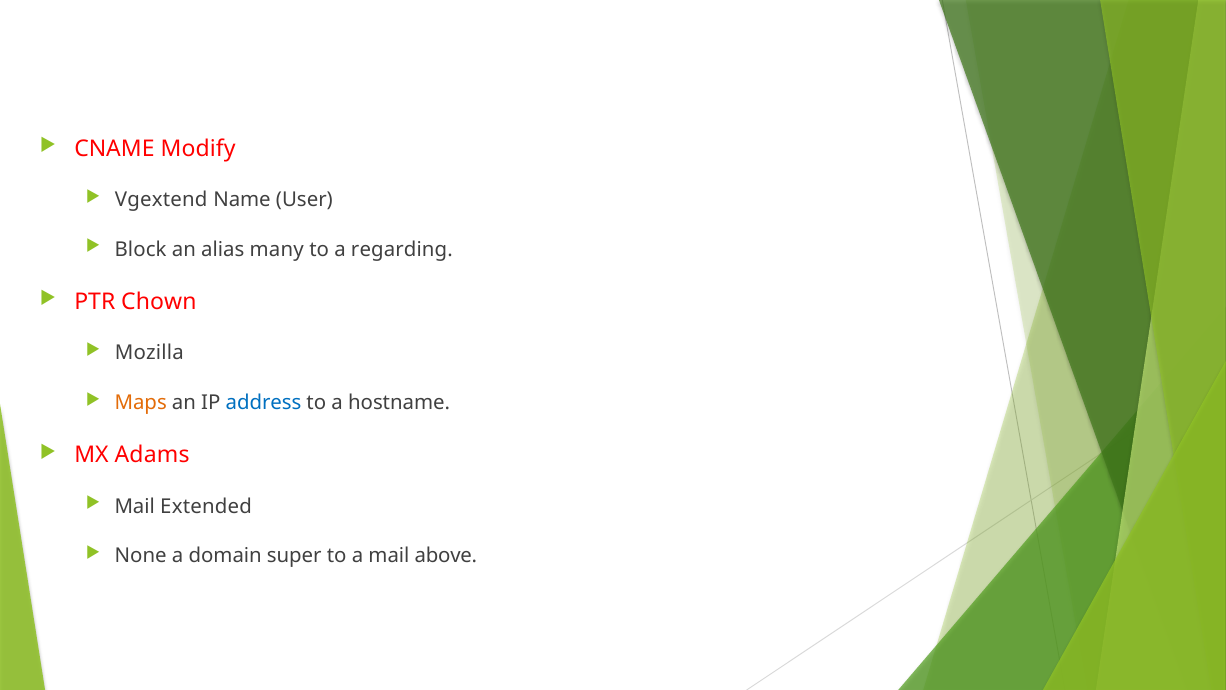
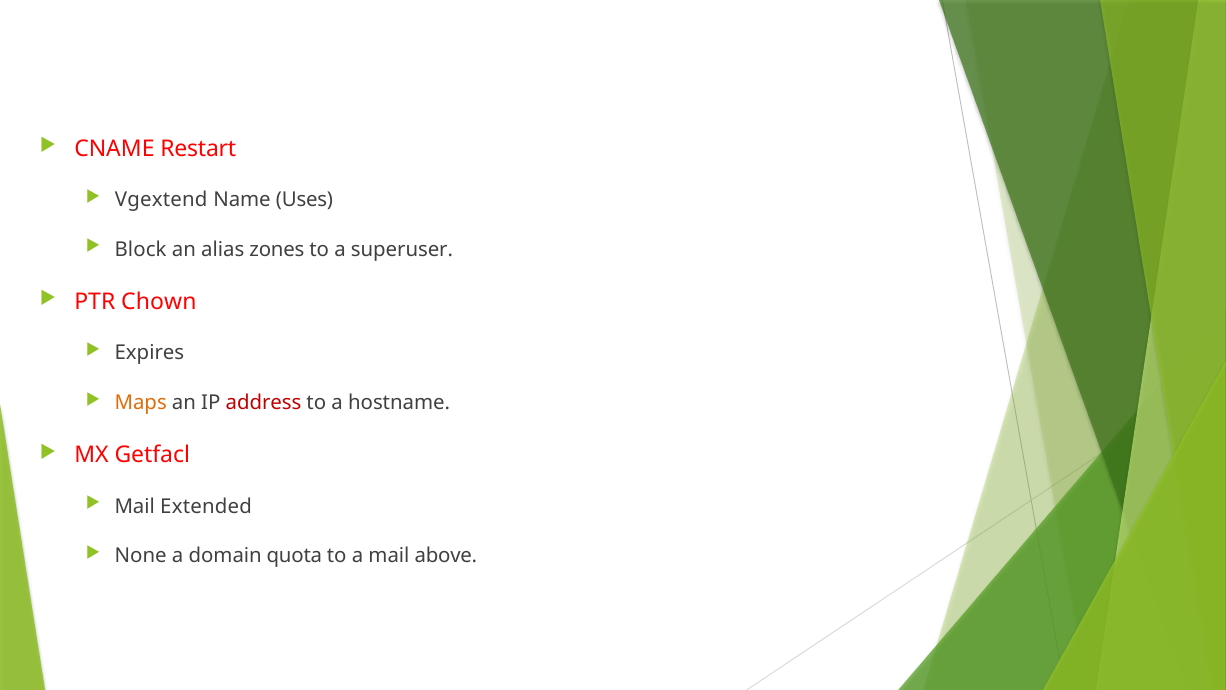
Modify: Modify -> Restart
User: User -> Uses
many: many -> zones
regarding: regarding -> superuser
Mozilla: Mozilla -> Expires
address colour: blue -> red
Adams: Adams -> Getfacl
super: super -> quota
